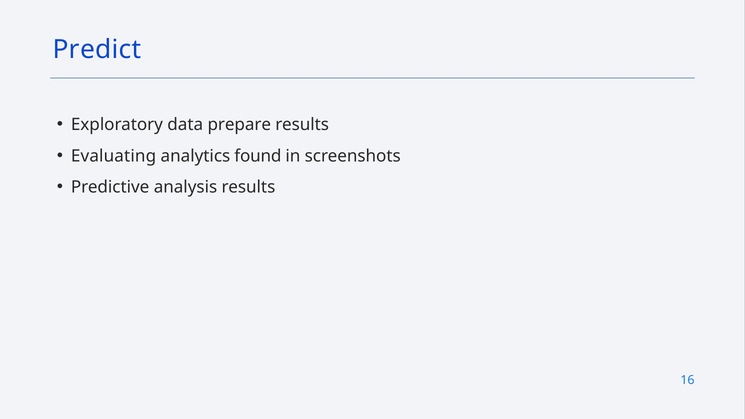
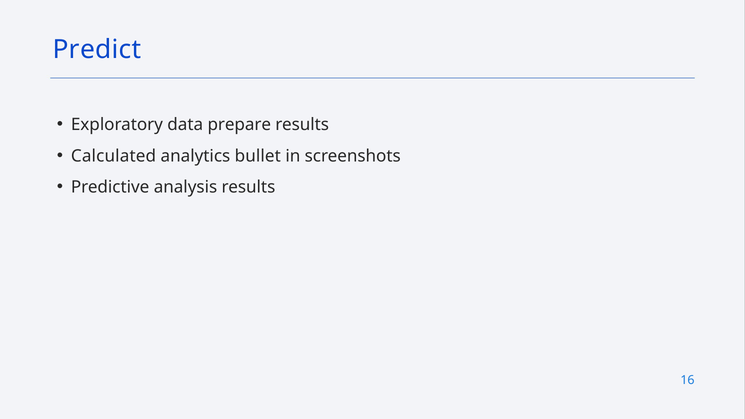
Evaluating: Evaluating -> Calculated
found: found -> bullet
